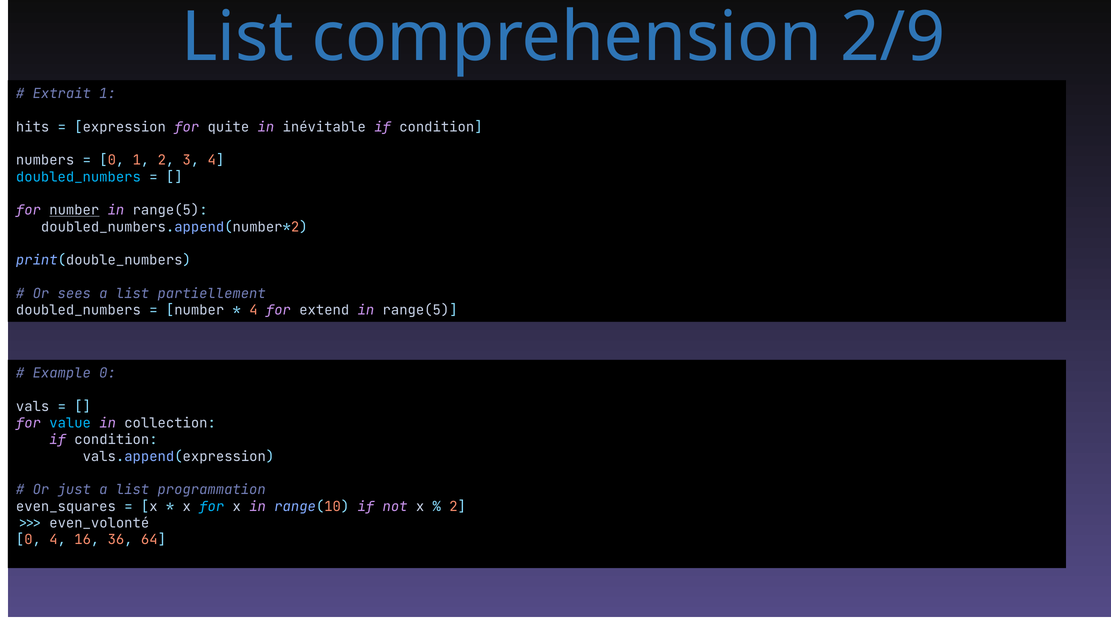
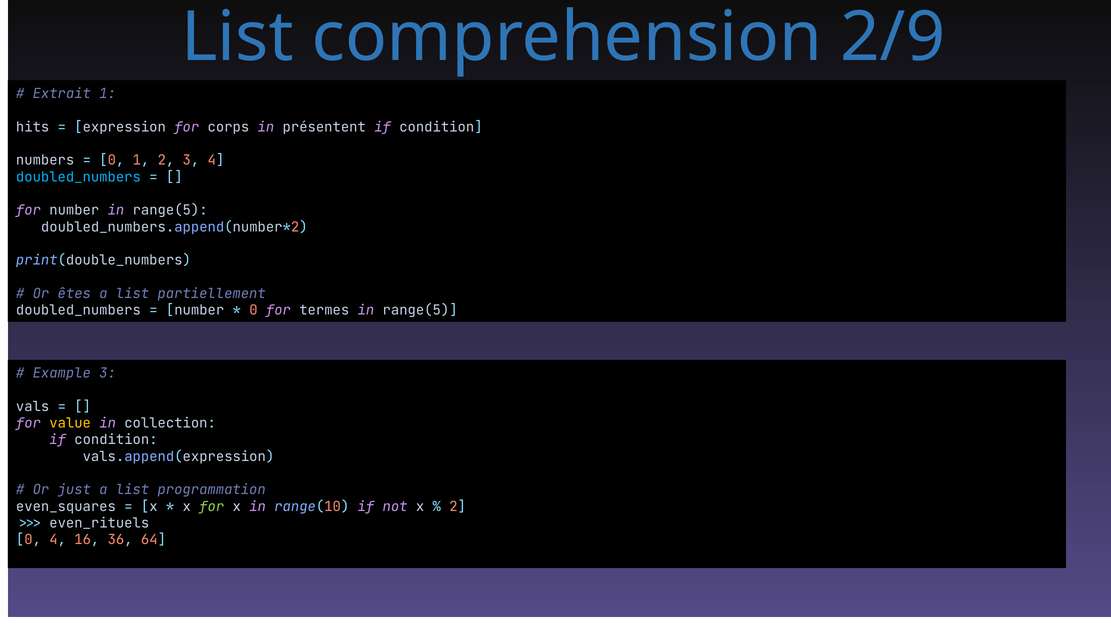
quite: quite -> corps
inévitable: inévitable -> présentent
number at (74, 210) underline: present -> none
sees: sees -> êtes
4 at (253, 310): 4 -> 0
extend: extend -> termes
Example 0: 0 -> 3
value colour: light blue -> yellow
for at (212, 507) colour: light blue -> light green
even_volonté: even_volonté -> even_rituels
